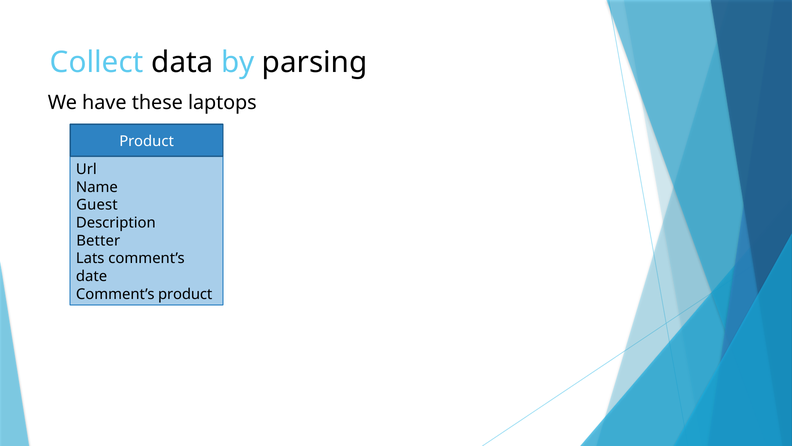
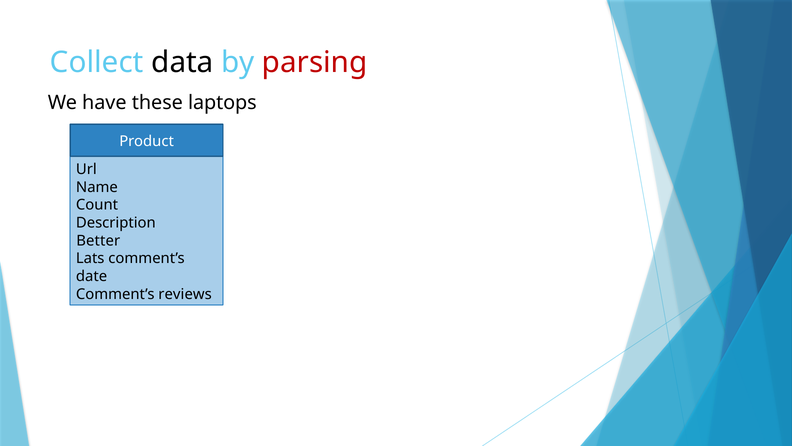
parsing colour: black -> red
Guest: Guest -> Count
Comment’s product: product -> reviews
